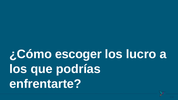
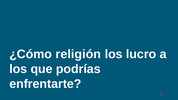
escoger: escoger -> religión
